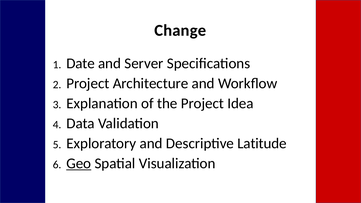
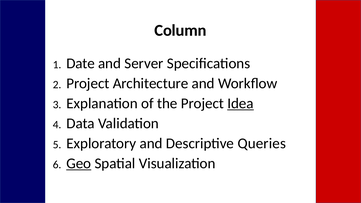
Change: Change -> Column
Idea underline: none -> present
Latitude: Latitude -> Queries
